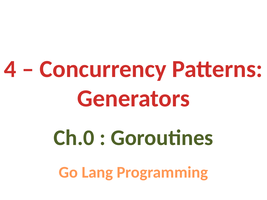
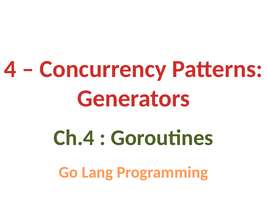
Ch.0: Ch.0 -> Ch.4
